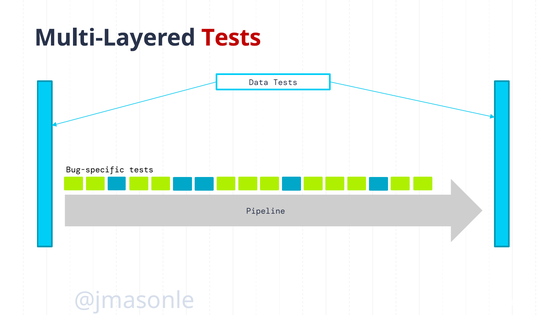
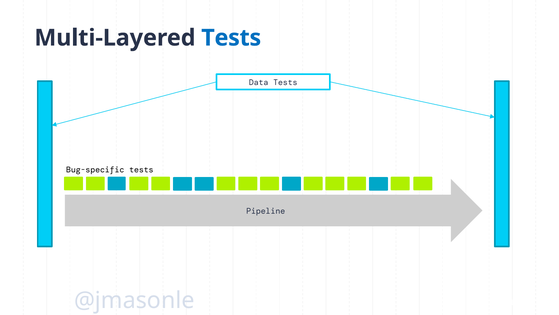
Tests at (231, 38) colour: red -> blue
